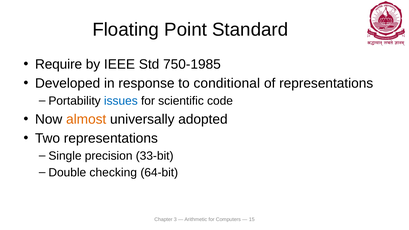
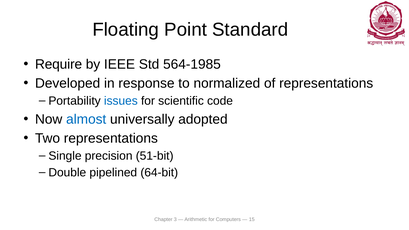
750-1985: 750-1985 -> 564-1985
conditional: conditional -> normalized
almost colour: orange -> blue
33-bit: 33-bit -> 51-bit
checking: checking -> pipelined
